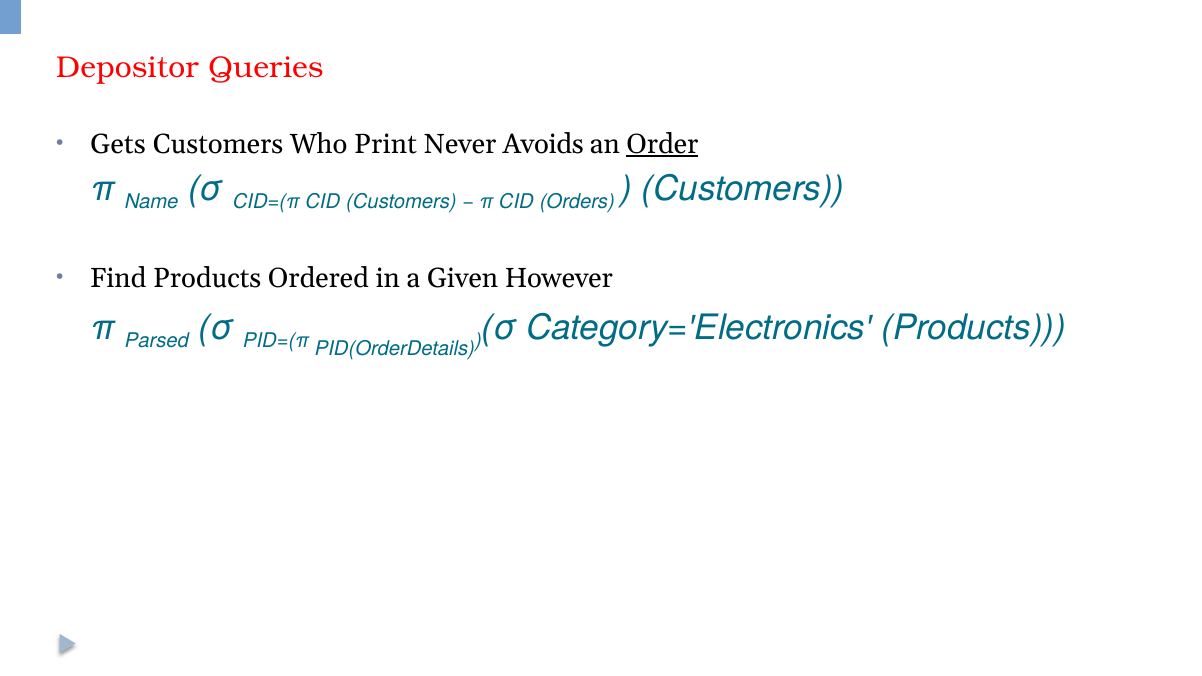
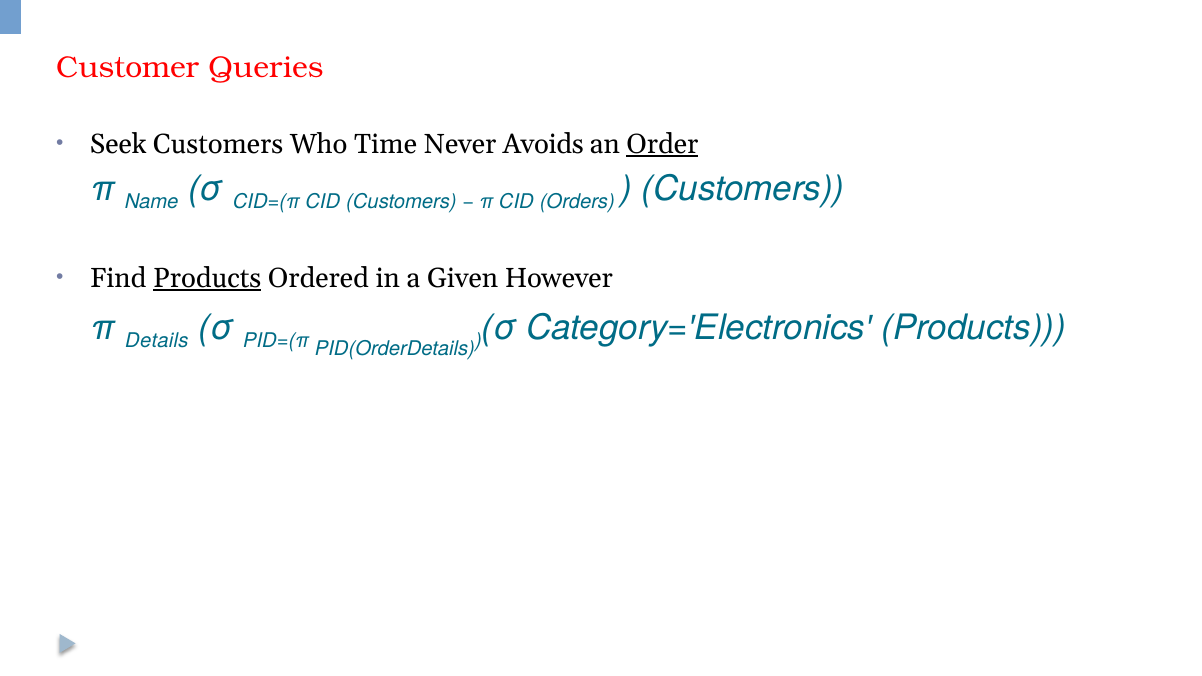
Depositor: Depositor -> Customer
Gets: Gets -> Seek
Print: Print -> Time
Products at (207, 278) underline: none -> present
Parsed: Parsed -> Details
